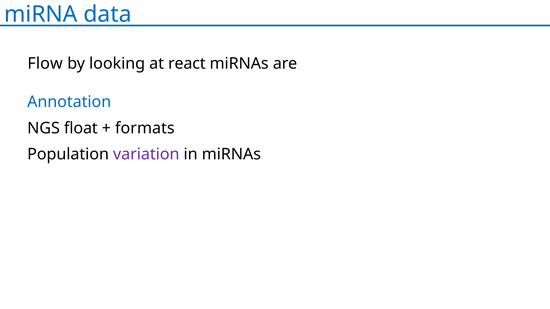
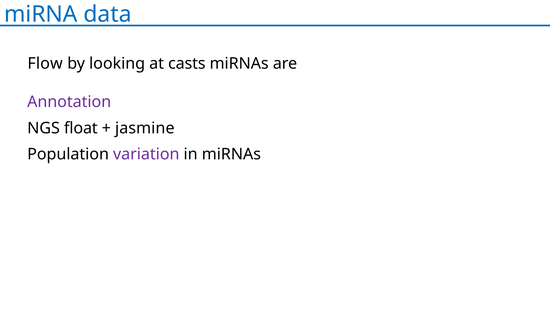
react: react -> casts
Annotation colour: blue -> purple
formats: formats -> jasmine
